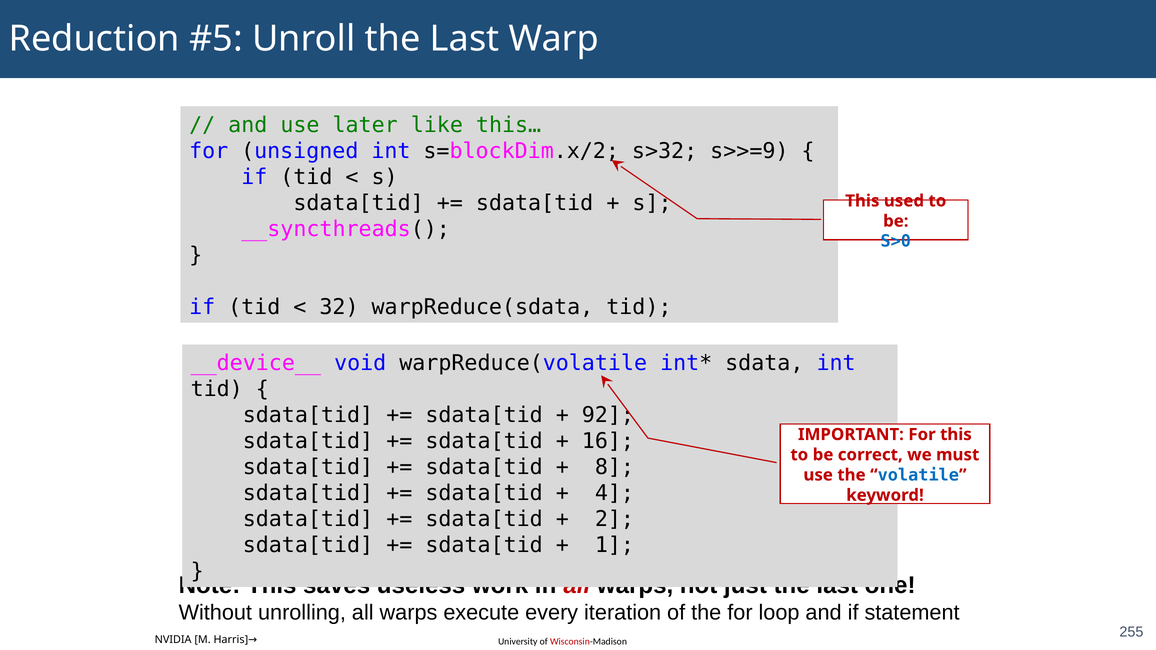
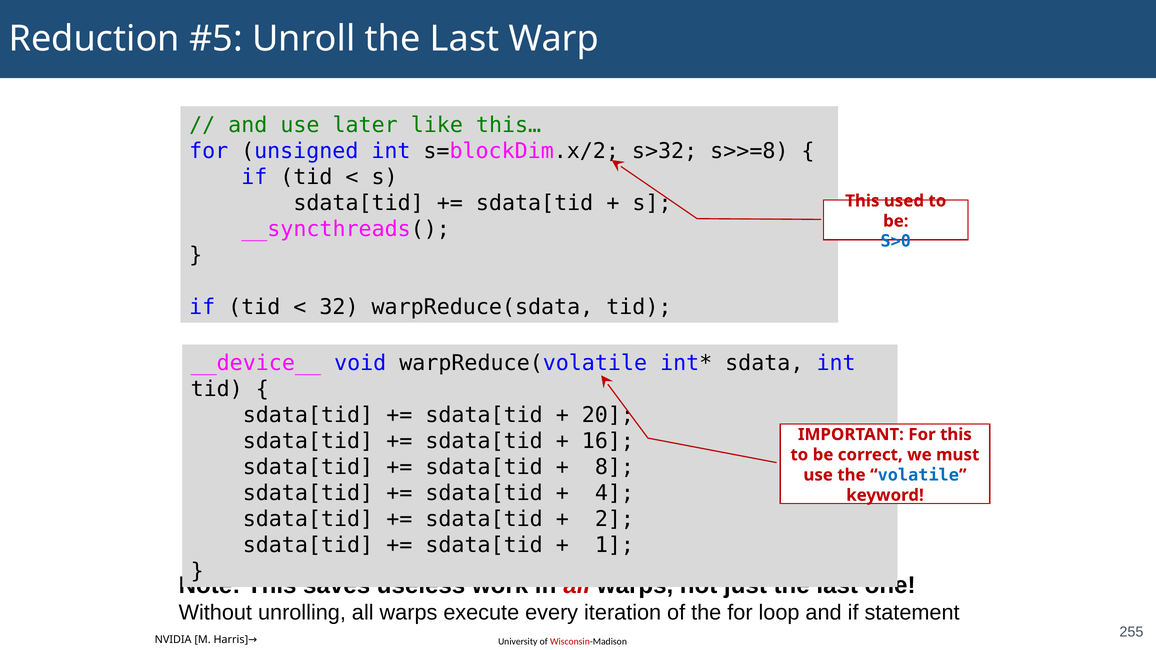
s>>=9: s>>=9 -> s>>=8
92: 92 -> 20
